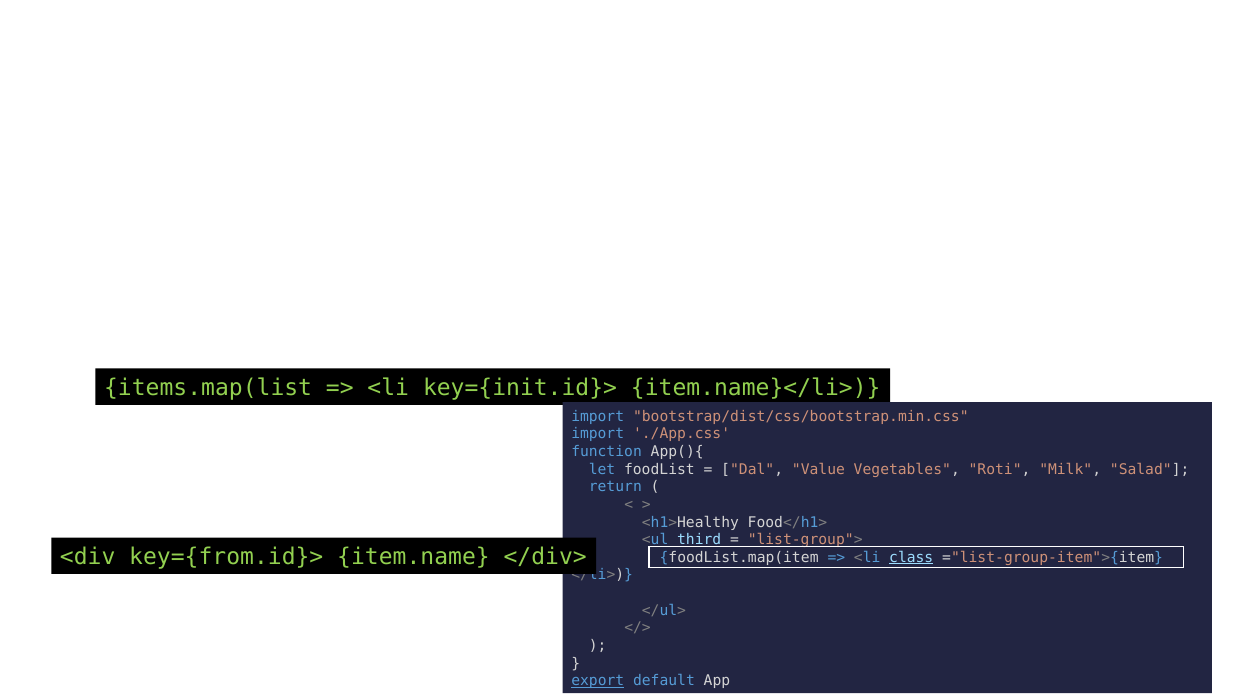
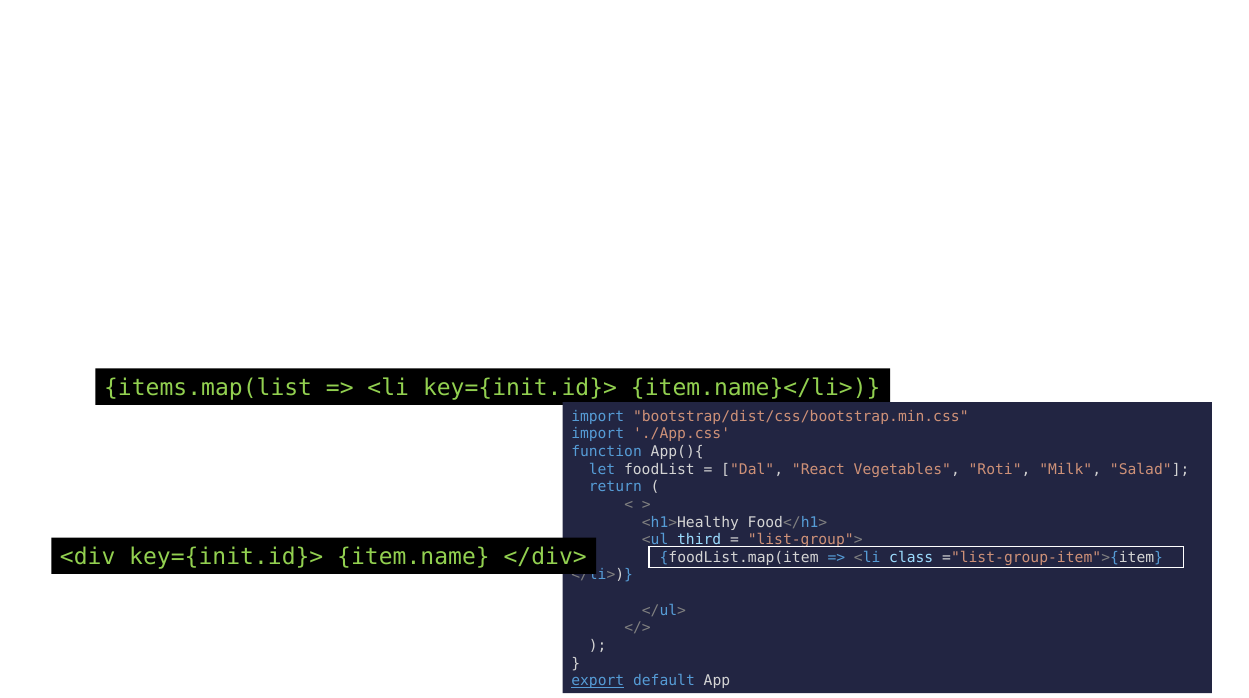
Value: Value -> React
<div key={from.id}>: key={from.id}> -> key={init.id}>
class underline: present -> none
